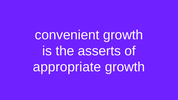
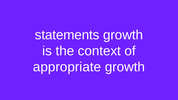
convenient: convenient -> statements
asserts: asserts -> context
